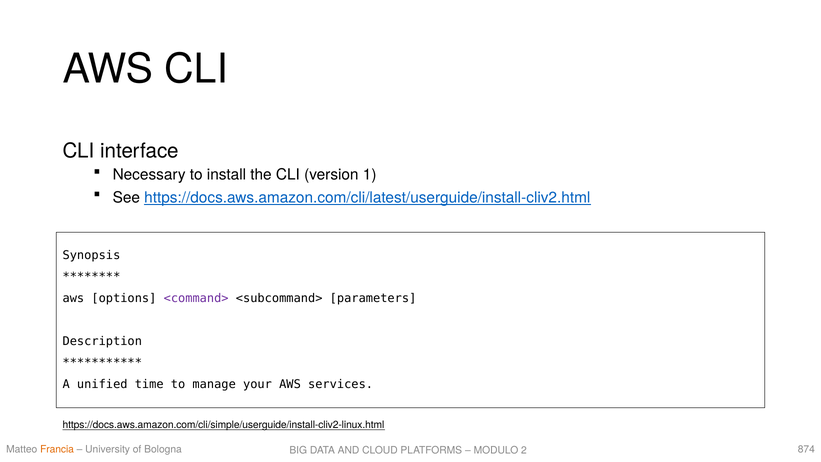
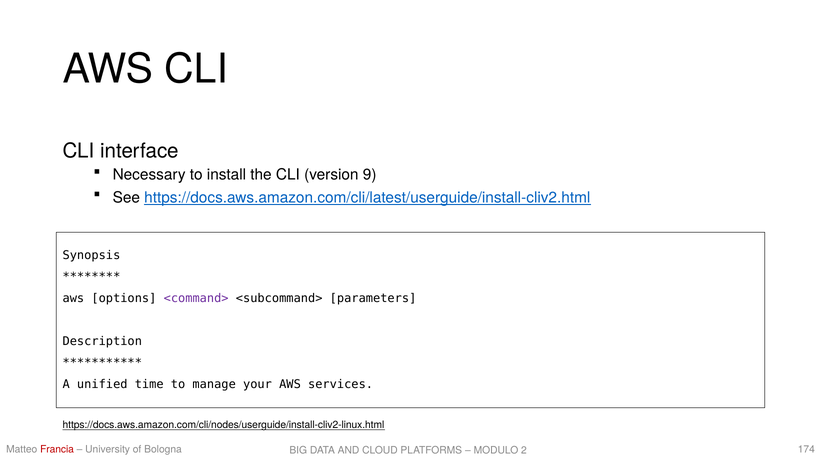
1: 1 -> 9
https://docs.aws.amazon.com/cli/simple/userguide/install-cliv2-linux.html: https://docs.aws.amazon.com/cli/simple/userguide/install-cliv2-linux.html -> https://docs.aws.amazon.com/cli/nodes/userguide/install-cliv2-linux.html
Francia colour: orange -> red
874: 874 -> 174
